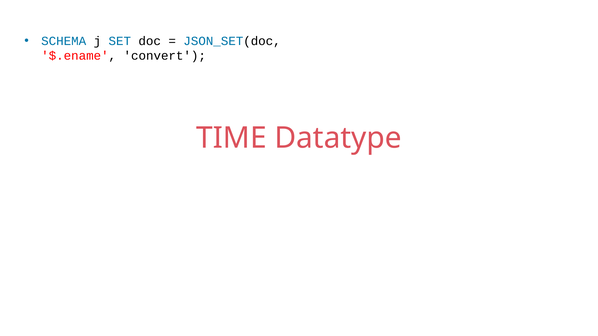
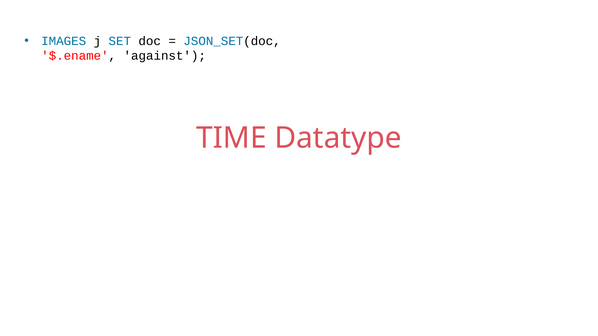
SCHEMA: SCHEMA -> IMAGES
convert: convert -> against
